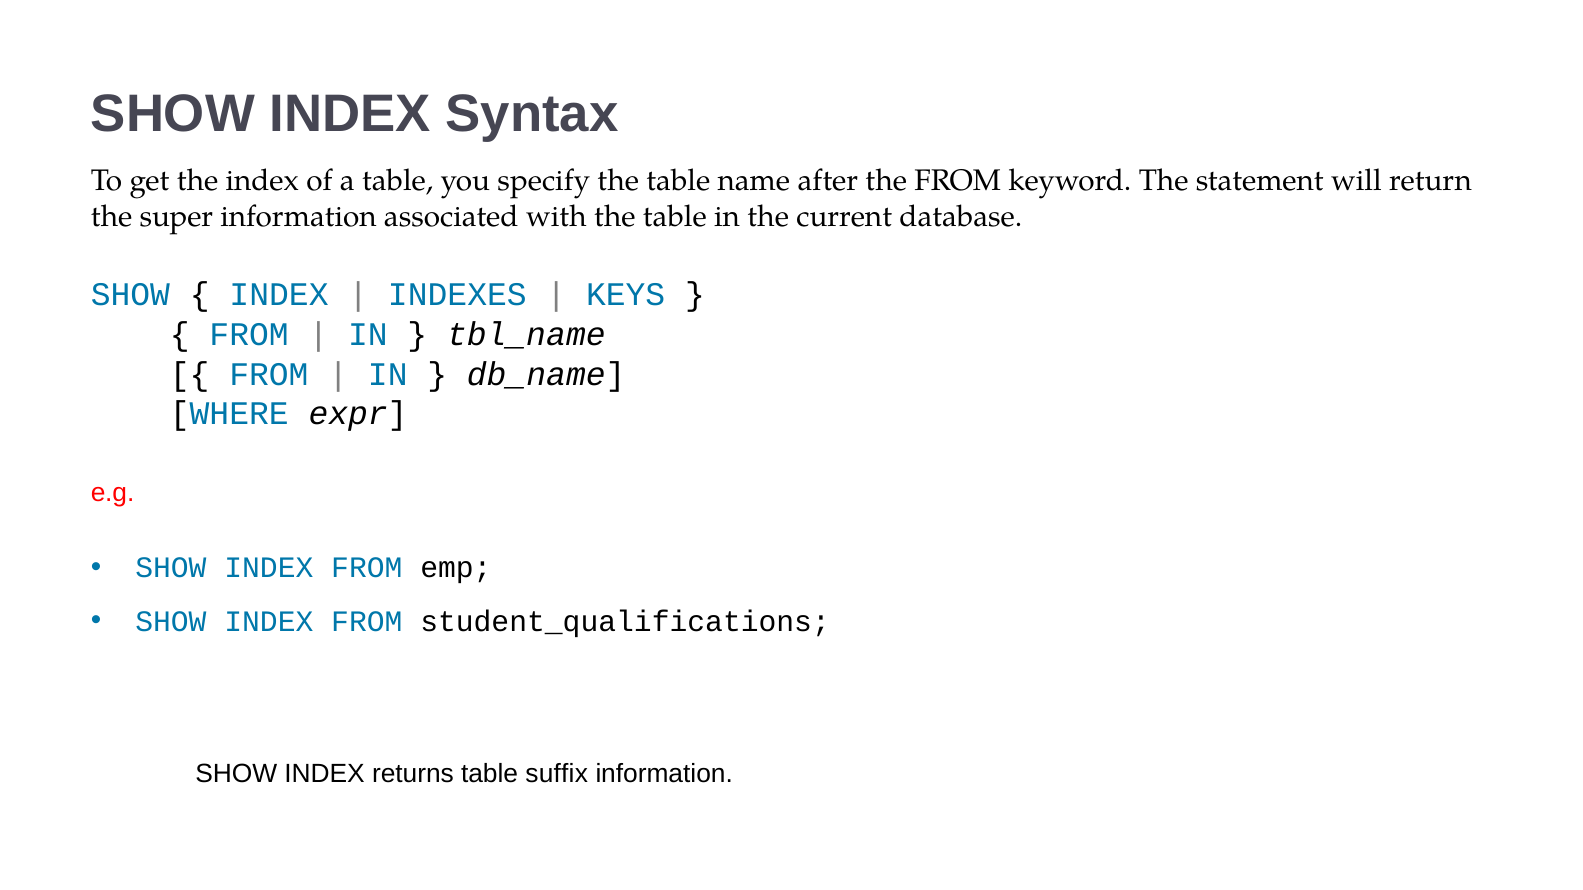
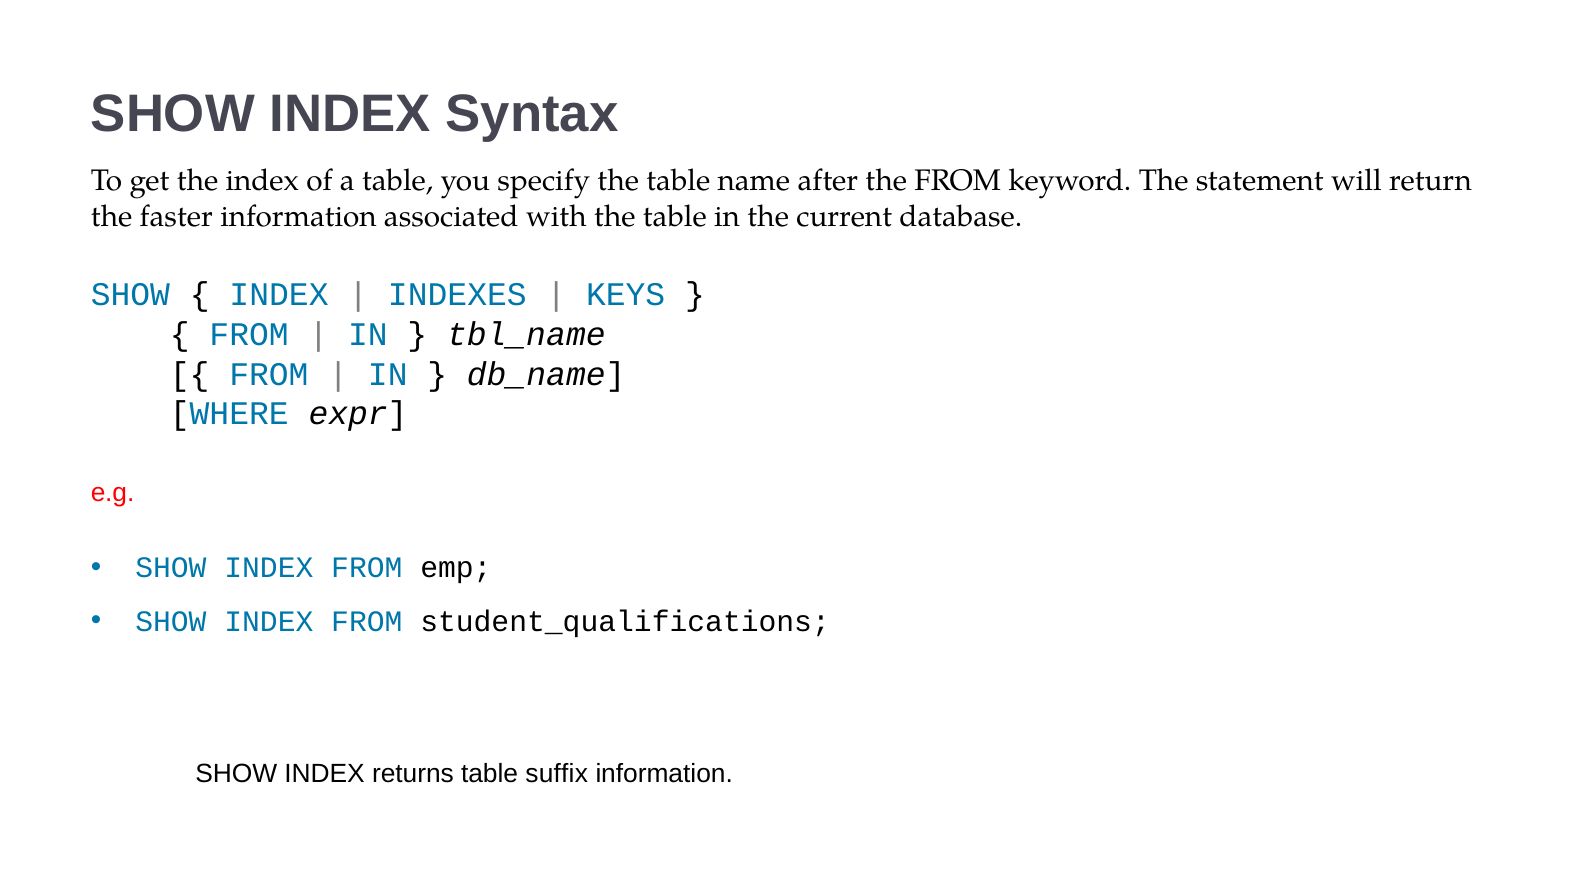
super: super -> faster
